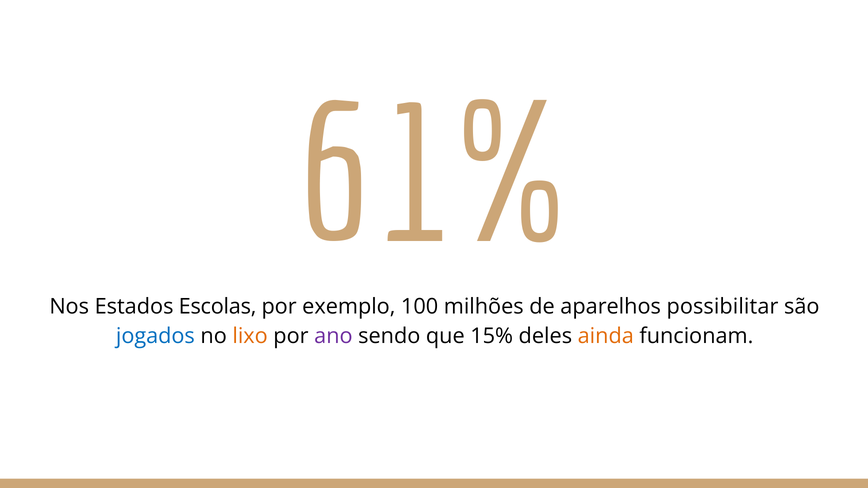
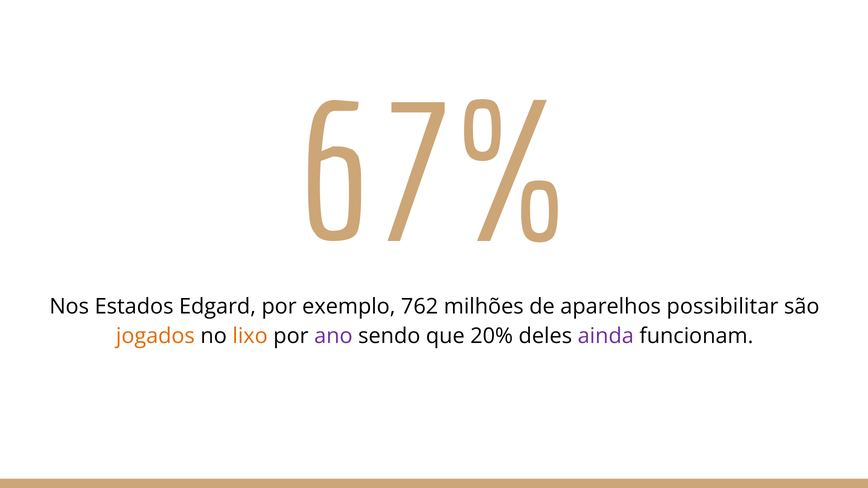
61%: 61% -> 67%
Escolas: Escolas -> Edgard
100: 100 -> 762
jogados colour: blue -> orange
15%: 15% -> 20%
ainda colour: orange -> purple
